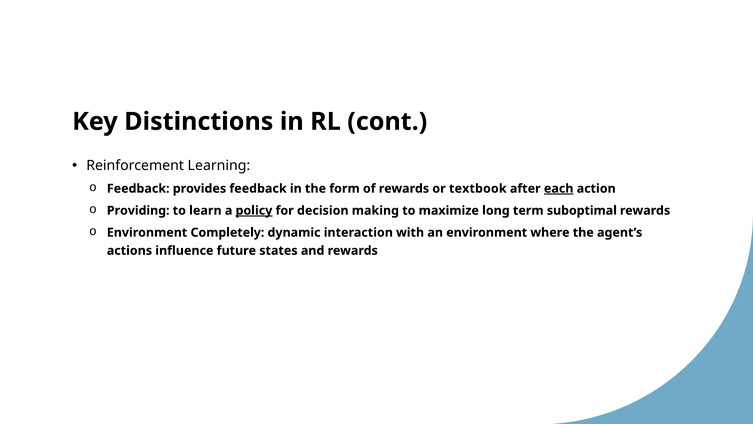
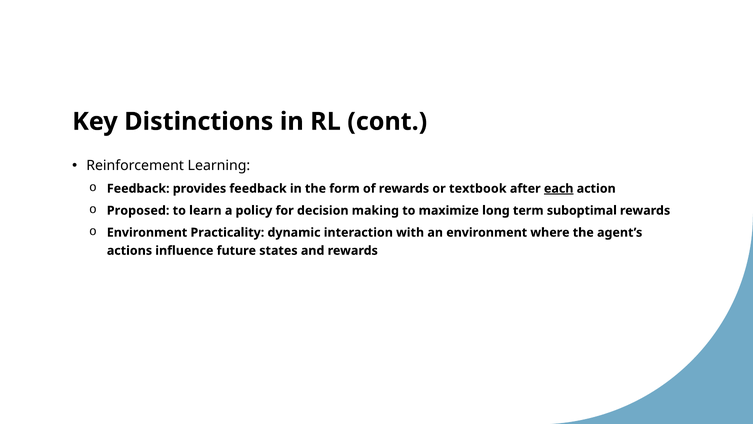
Providing: Providing -> Proposed
policy underline: present -> none
Completely: Completely -> Practicality
